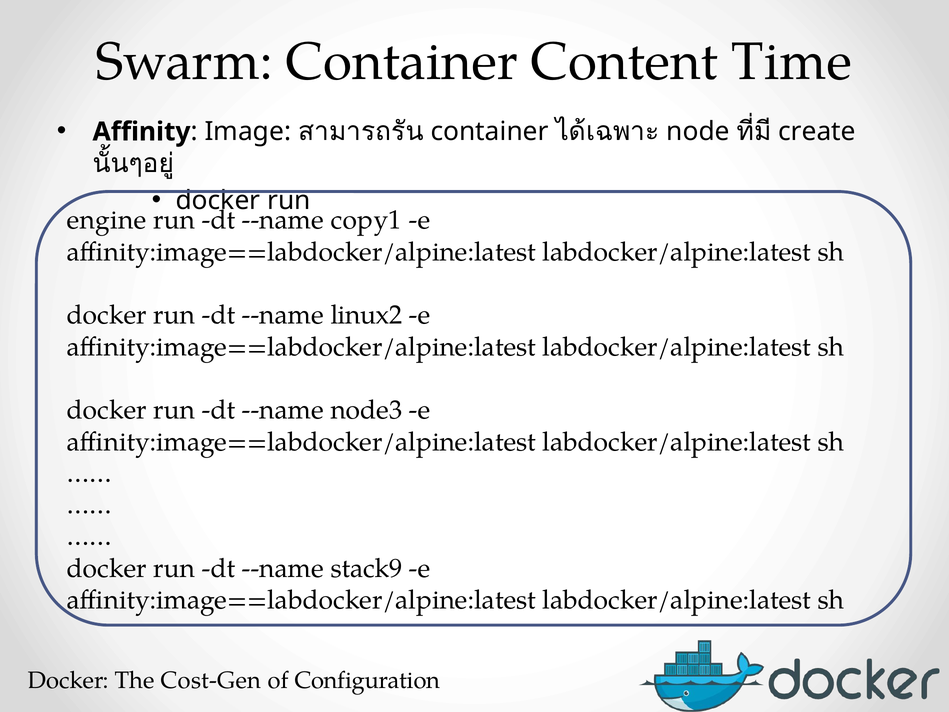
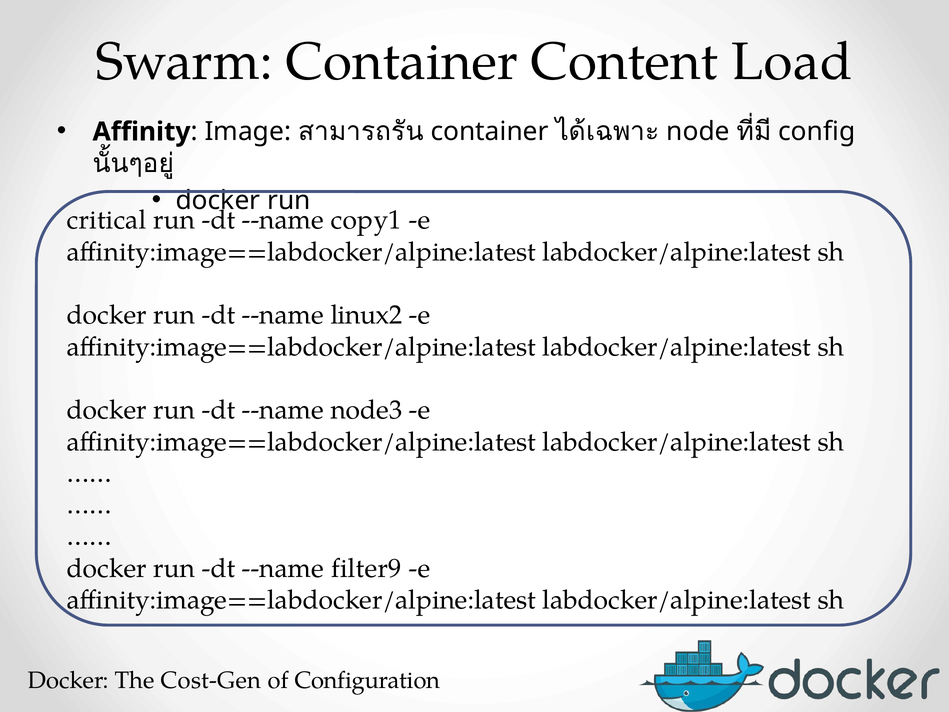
Time: Time -> Load
create: create -> config
engine: engine -> critical
stack9: stack9 -> filter9
